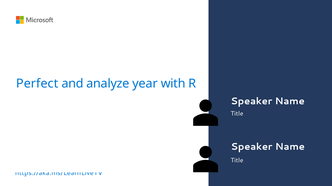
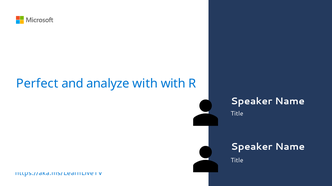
analyze year: year -> with
